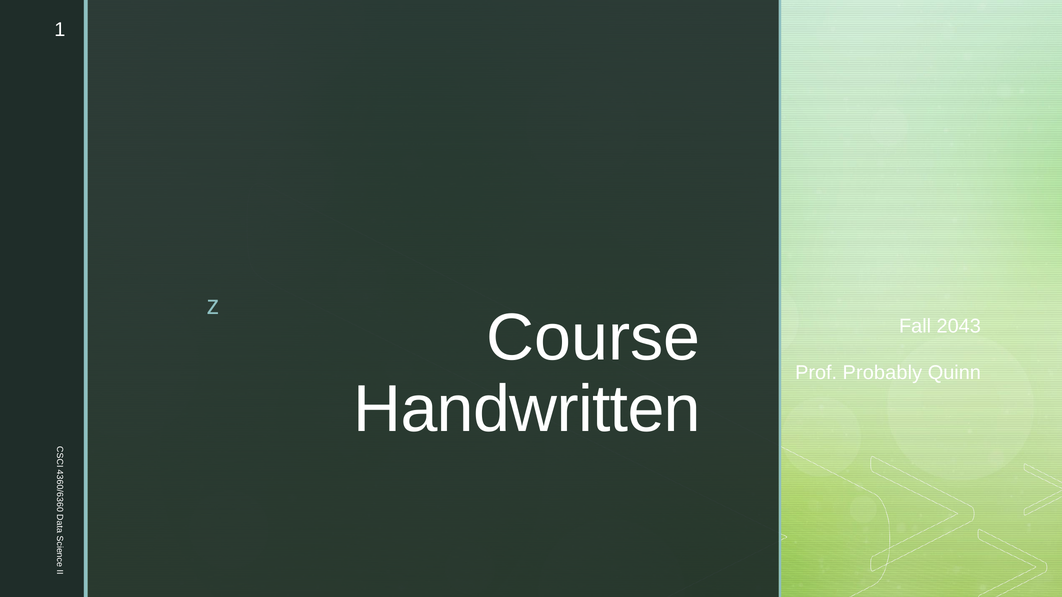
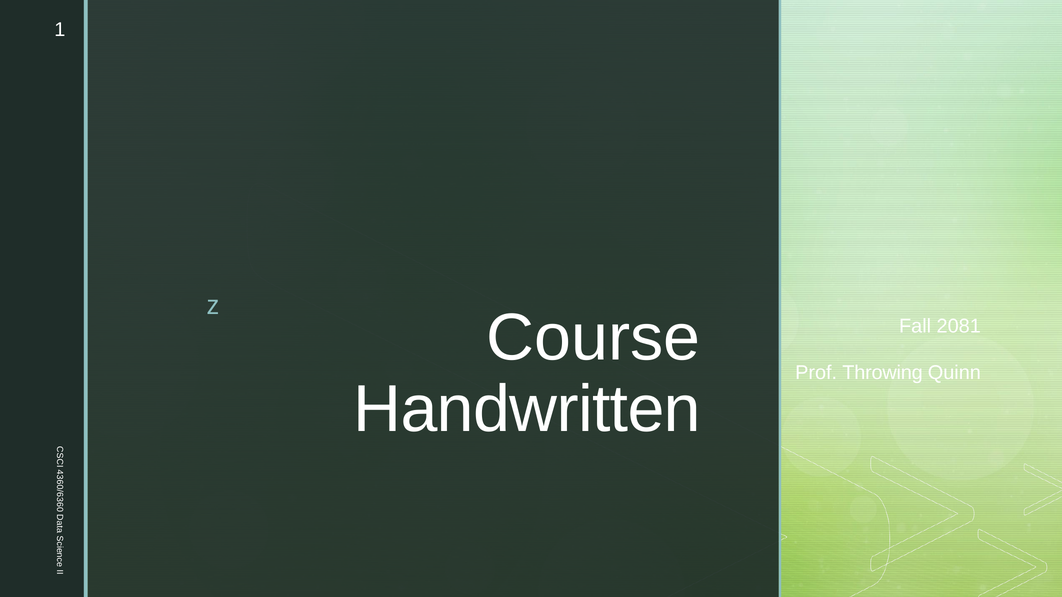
2043: 2043 -> 2081
Probably: Probably -> Throwing
